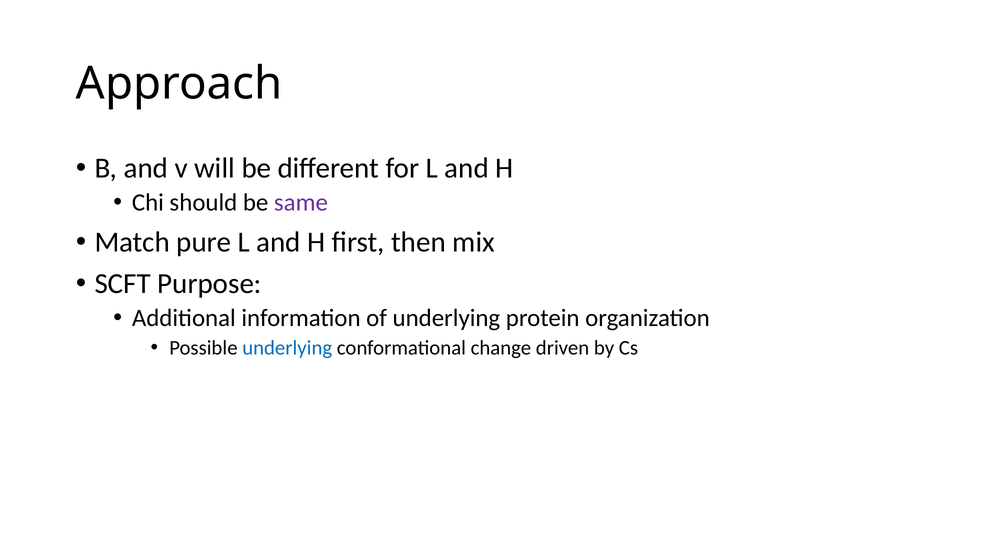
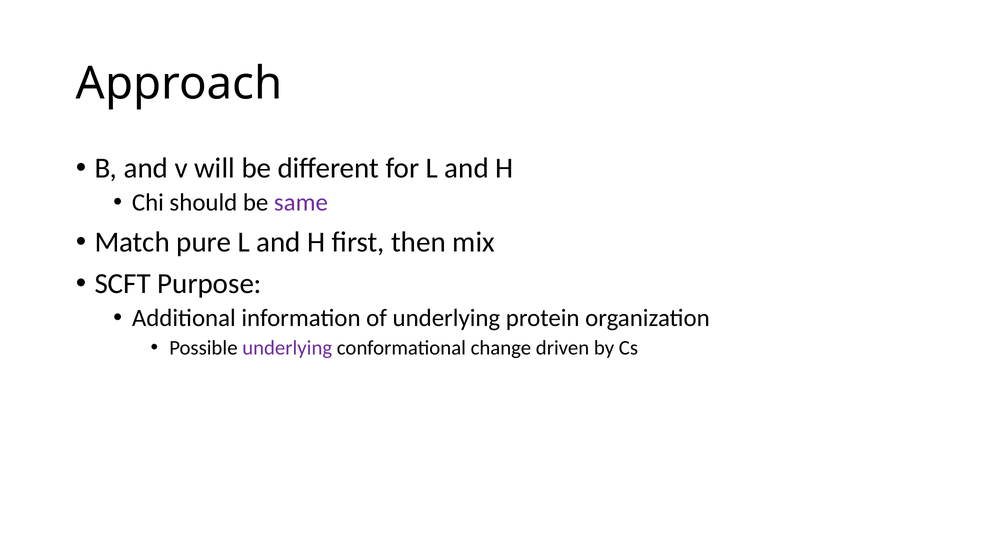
underlying at (287, 348) colour: blue -> purple
